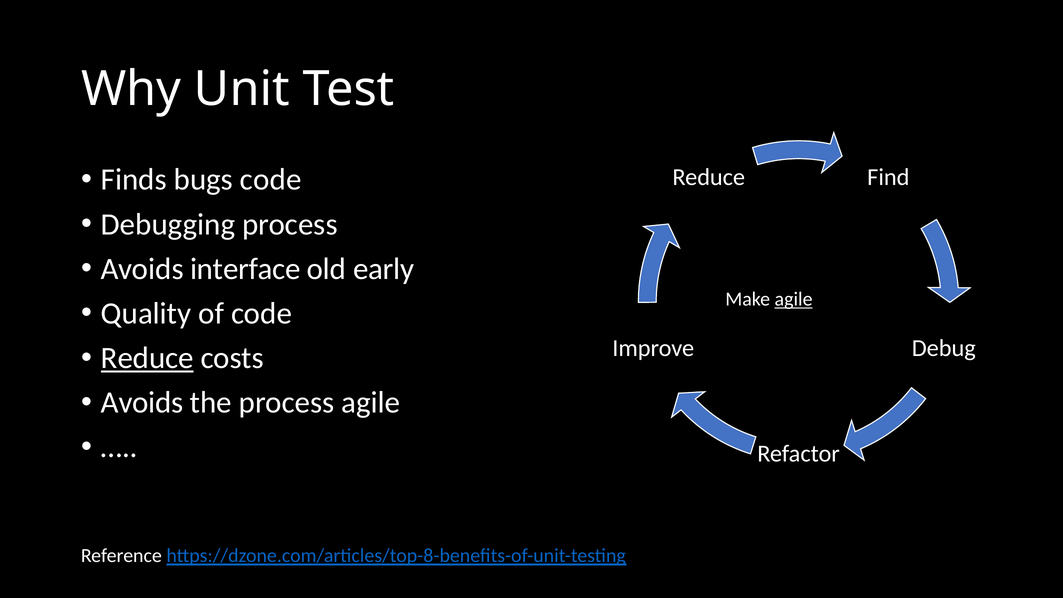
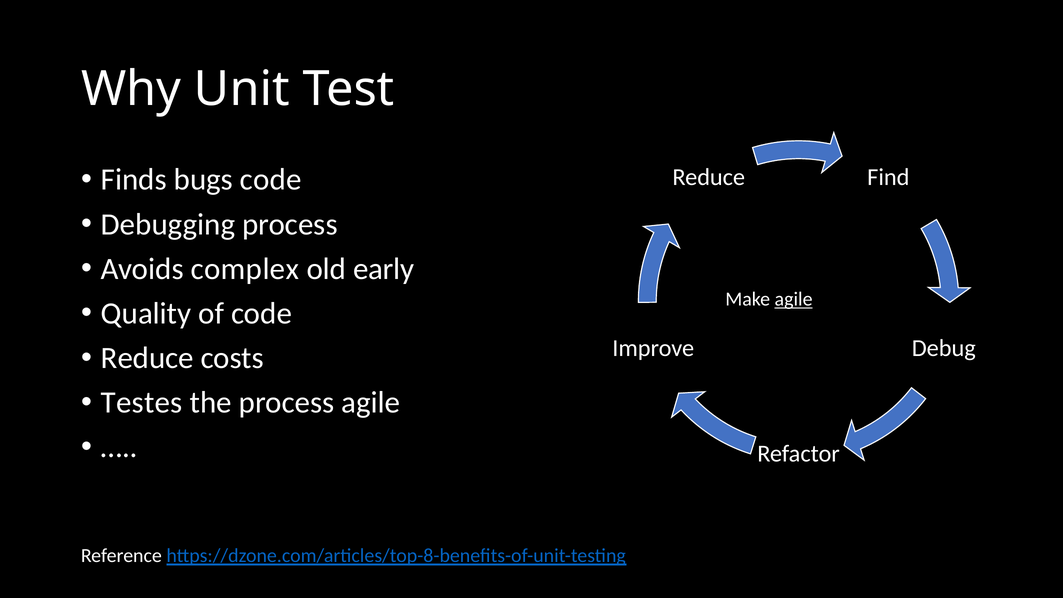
interface: interface -> complex
Reduce at (147, 358) underline: present -> none
Avoids at (142, 403): Avoids -> Testes
